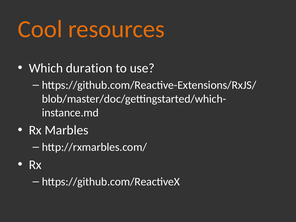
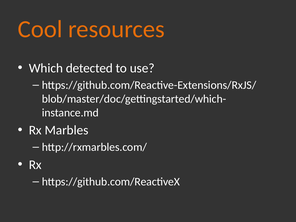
duration: duration -> detected
